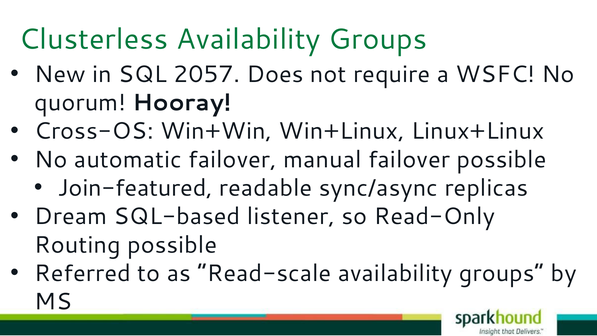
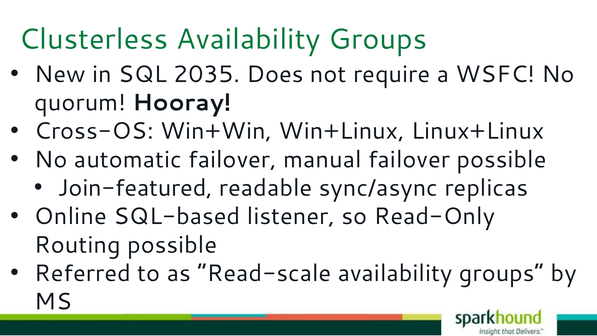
2057: 2057 -> 2035
Dream: Dream -> Online
